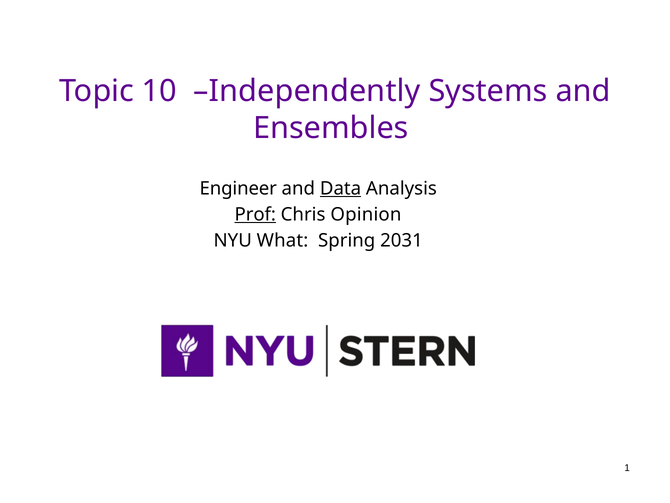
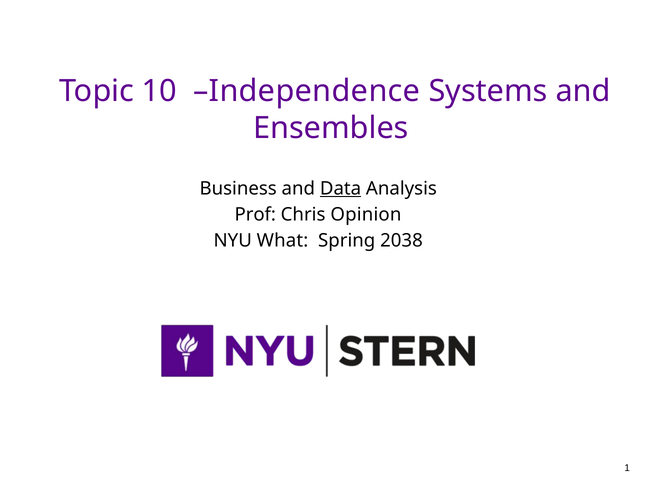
Independently: Independently -> Independence
Engineer: Engineer -> Business
Prof underline: present -> none
2031: 2031 -> 2038
